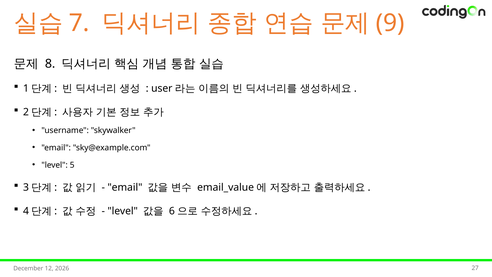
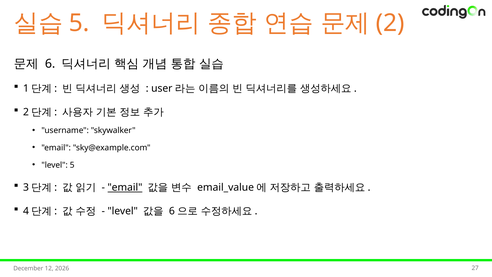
7 at (79, 23): 7 -> 5
9: 9 -> 2
8: 8 -> 6
email at (125, 187) underline: none -> present
